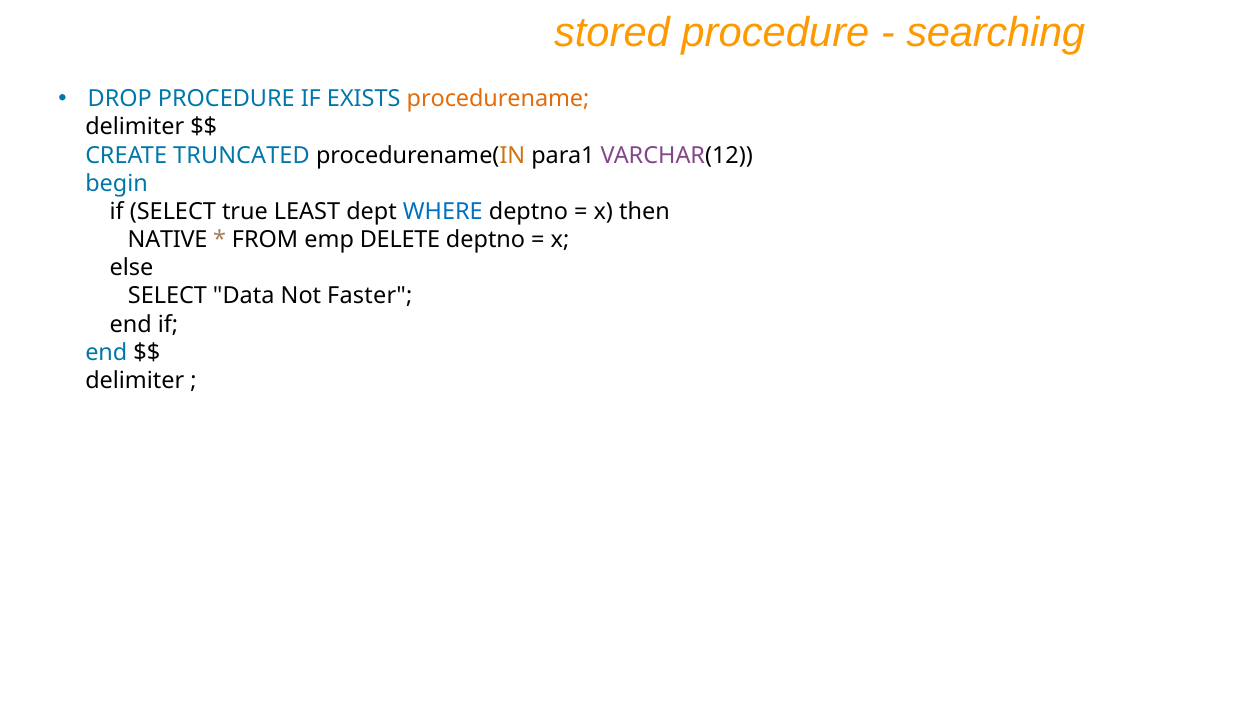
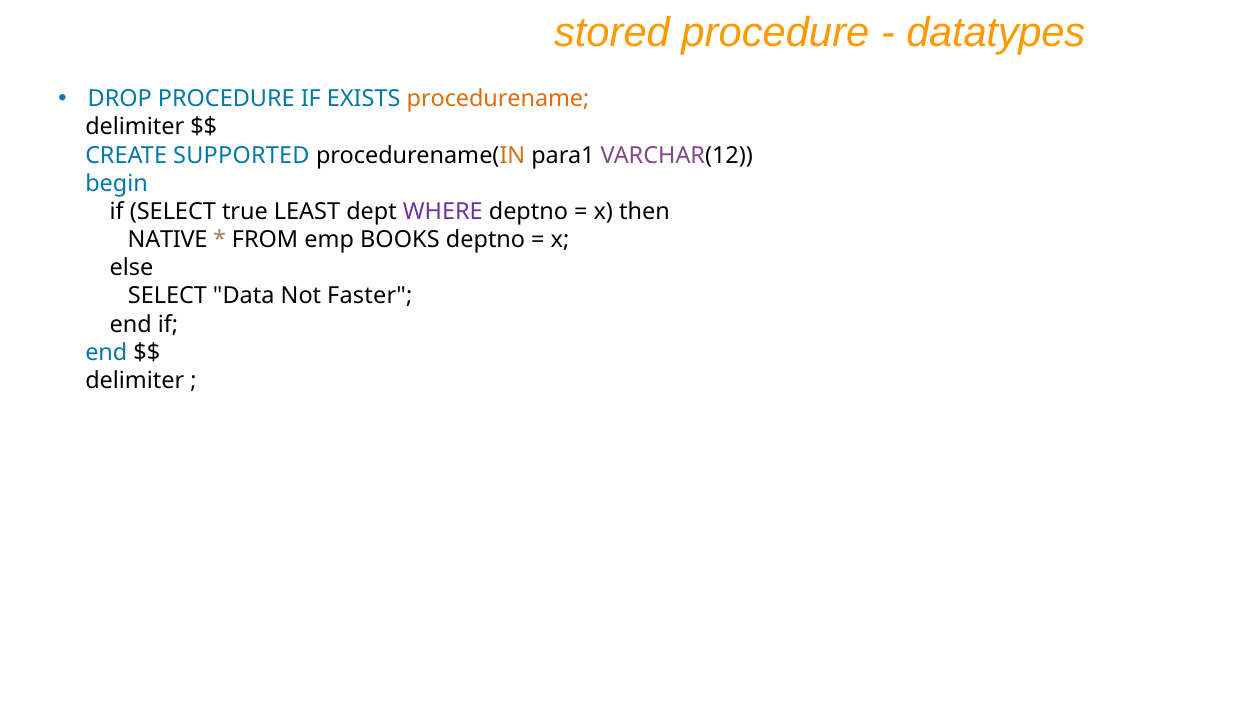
searching: searching -> datatypes
TRUNCATED: TRUNCATED -> SUPPORTED
WHERE colour: blue -> purple
DELETE: DELETE -> BOOKS
